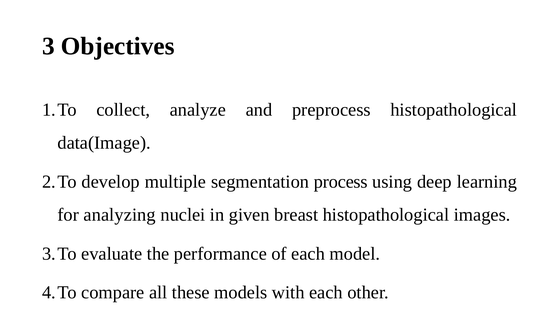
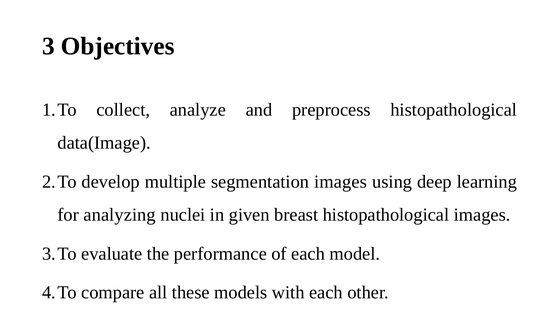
segmentation process: process -> images
